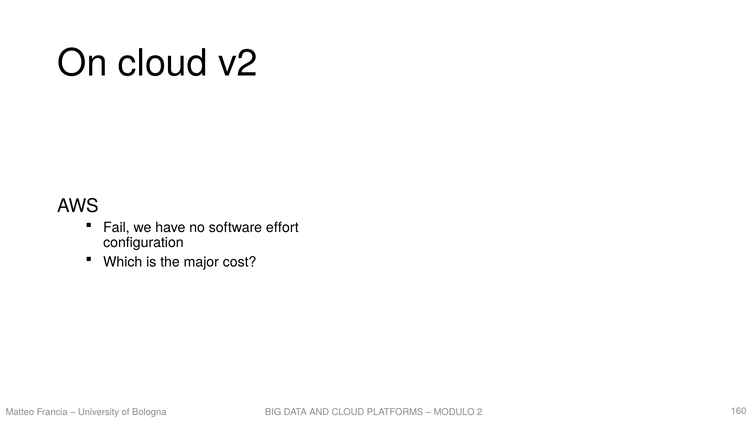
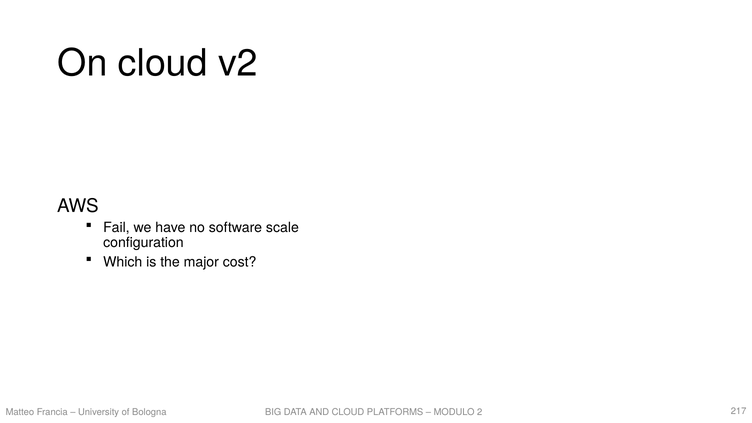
effort: effort -> scale
160: 160 -> 217
